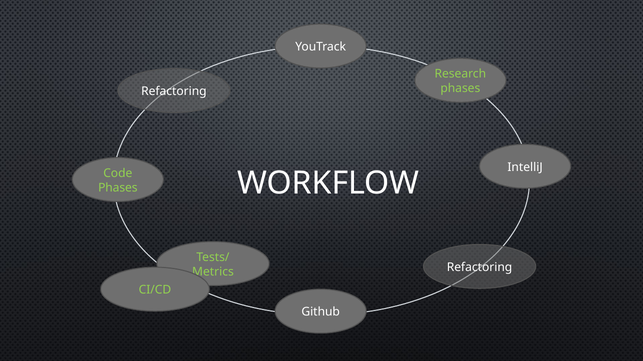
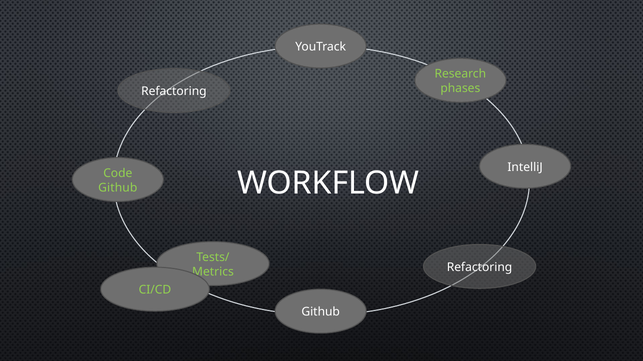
Phases at (118, 188): Phases -> Github
